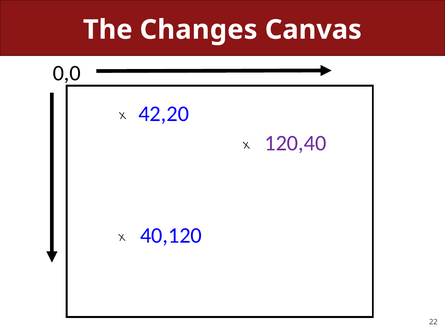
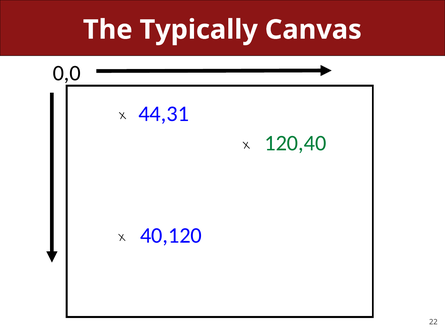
Changes: Changes -> Typically
42,20: 42,20 -> 44,31
120,40 colour: purple -> green
